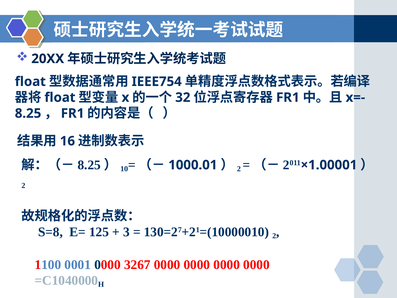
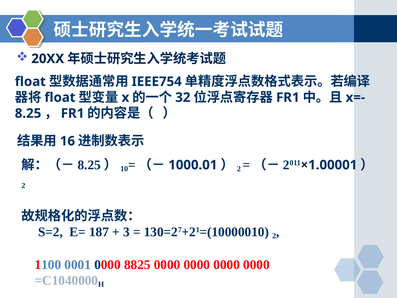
S=8: S=8 -> S=2
125: 125 -> 187
3267: 3267 -> 8825
